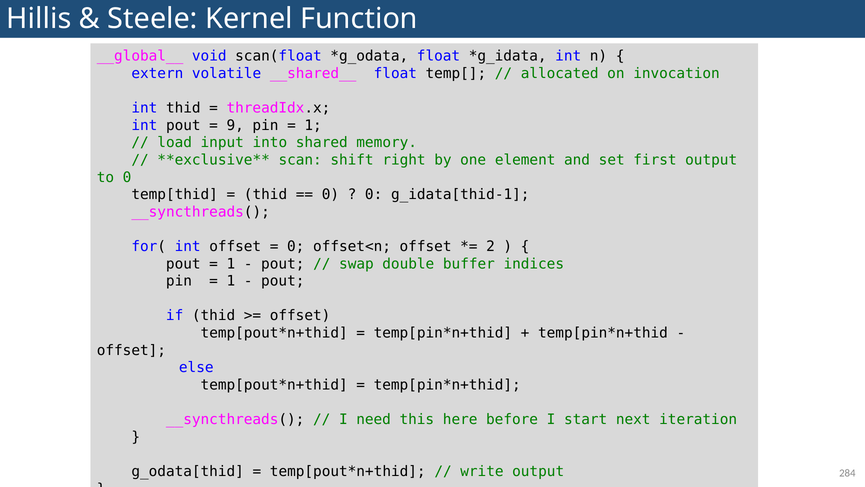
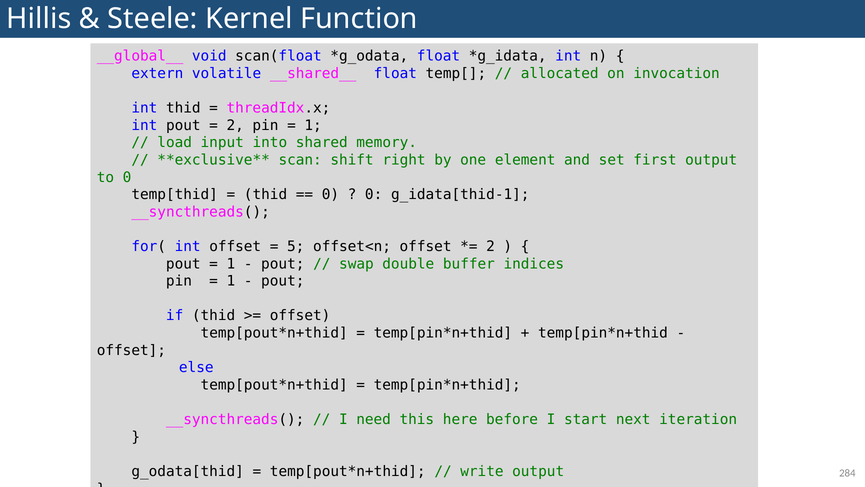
9 at (235, 125): 9 -> 2
0 at (296, 246): 0 -> 5
